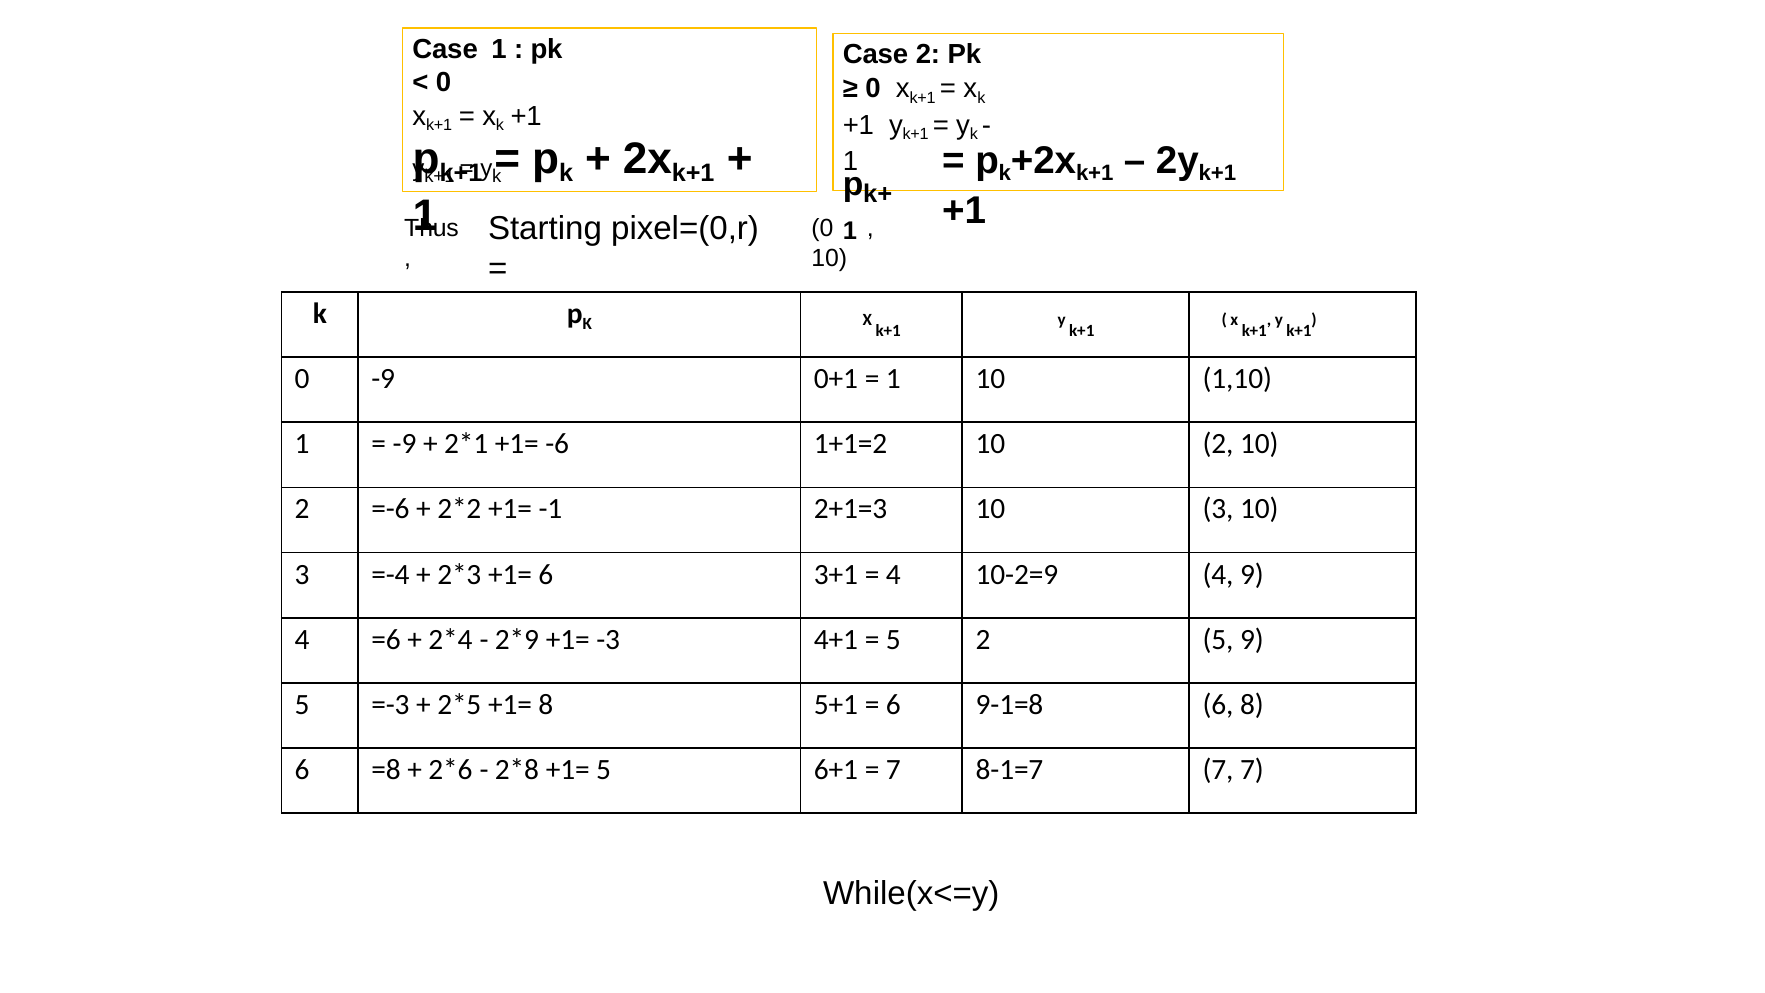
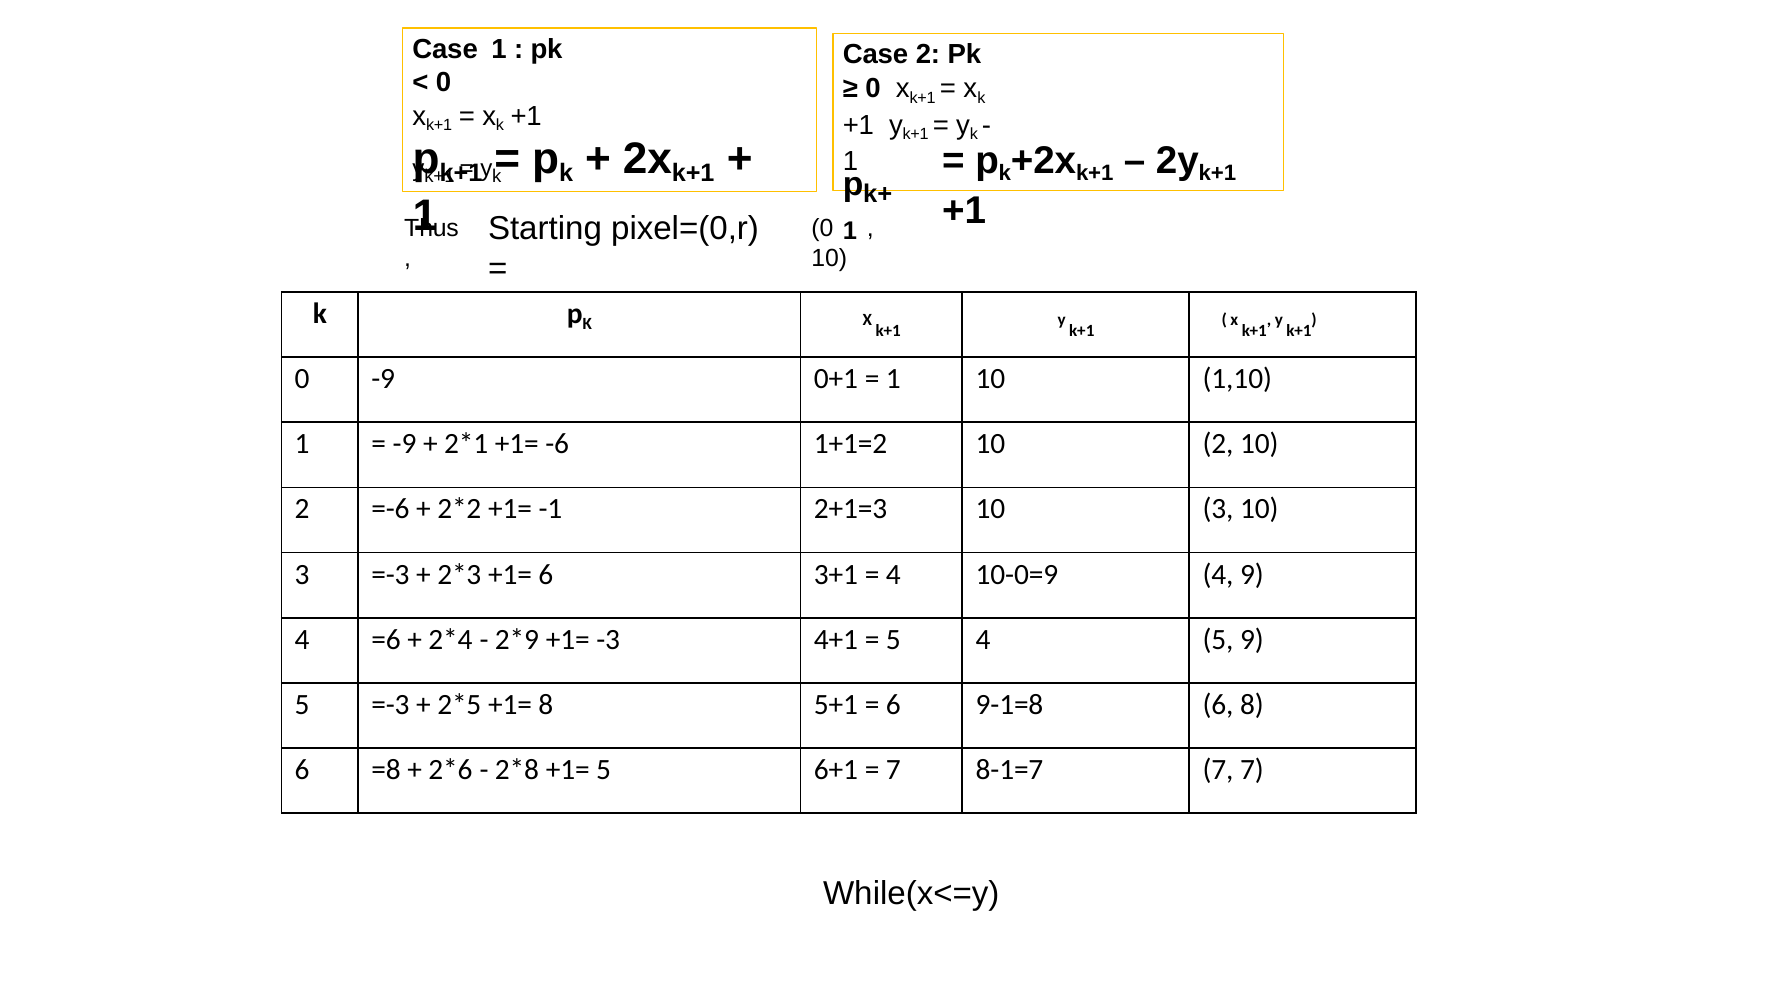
3 =-4: =-4 -> =-3
10-2=9: 10-2=9 -> 10-0=9
5 2: 2 -> 4
